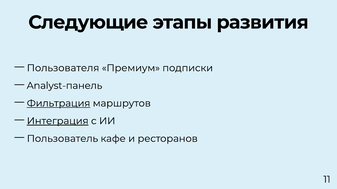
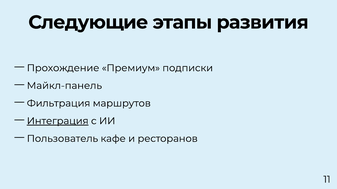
Пользователя: Пользователя -> Прохождение
Analyst-панель: Analyst-панель -> Майкл-панель
Фильтрация underline: present -> none
